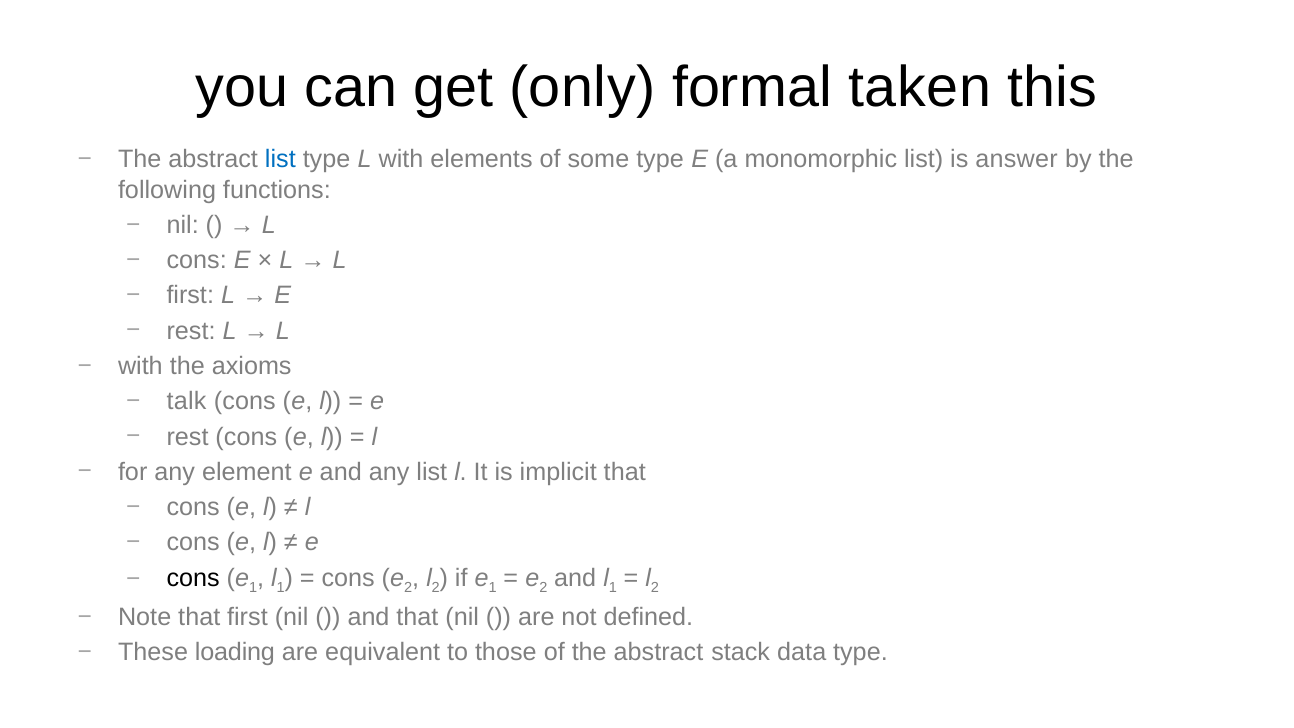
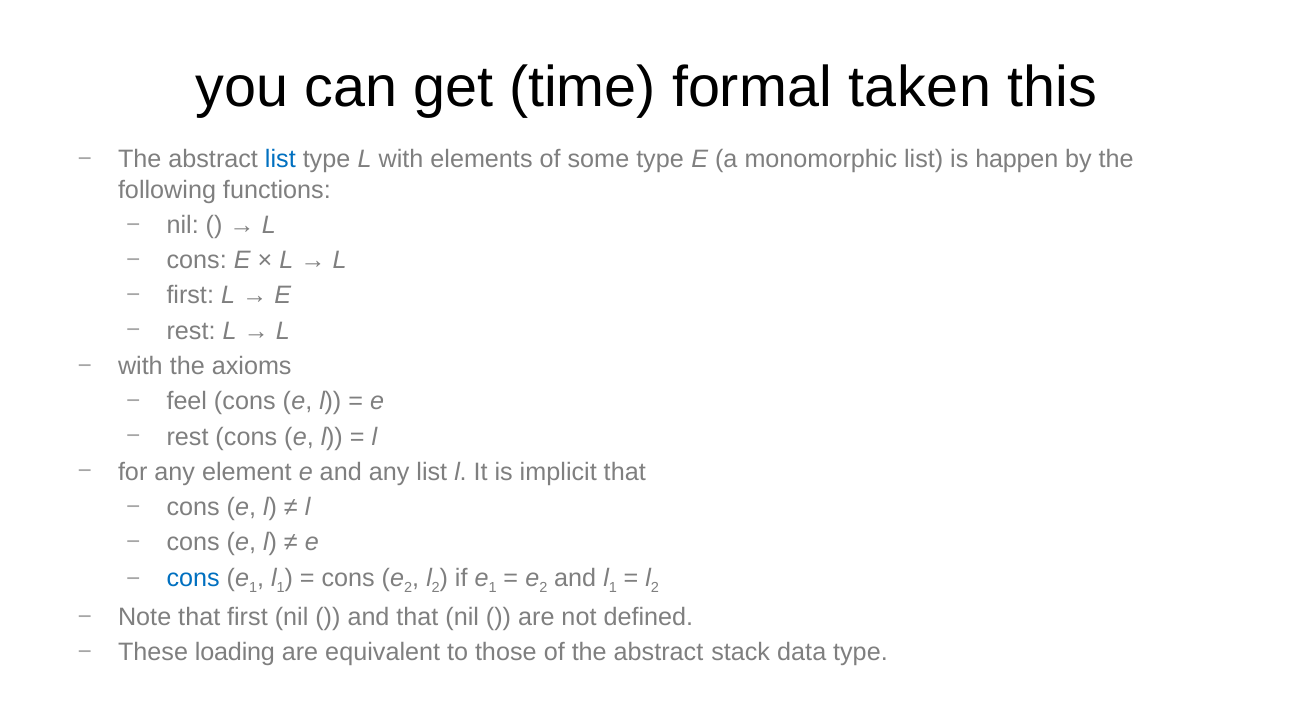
only: only -> time
answer: answer -> happen
talk: talk -> feel
cons at (193, 578) colour: black -> blue
